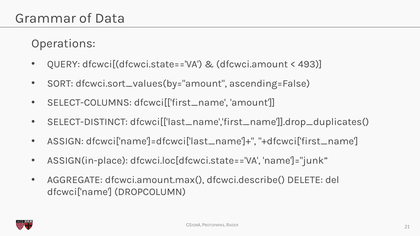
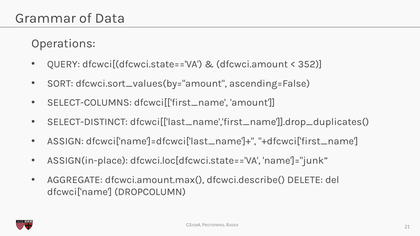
493: 493 -> 352
